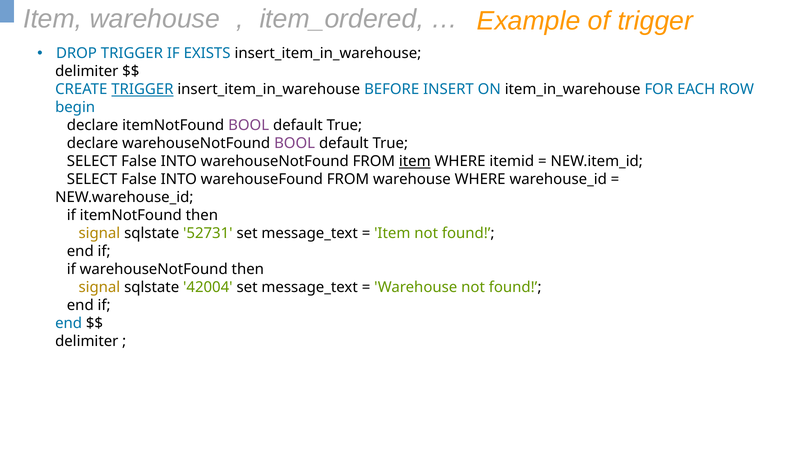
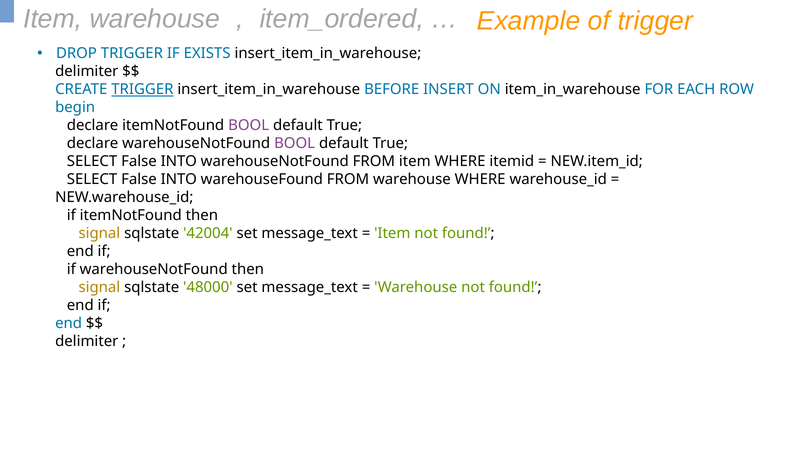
item at (415, 161) underline: present -> none
52731: 52731 -> 42004
42004: 42004 -> 48000
